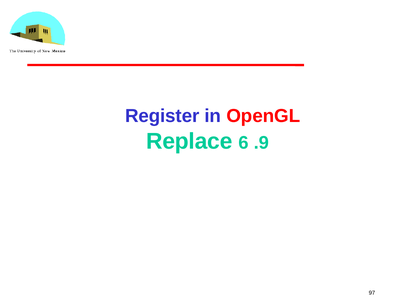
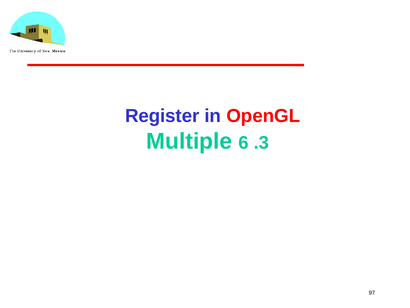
Replace: Replace -> Multiple
.9: .9 -> .3
